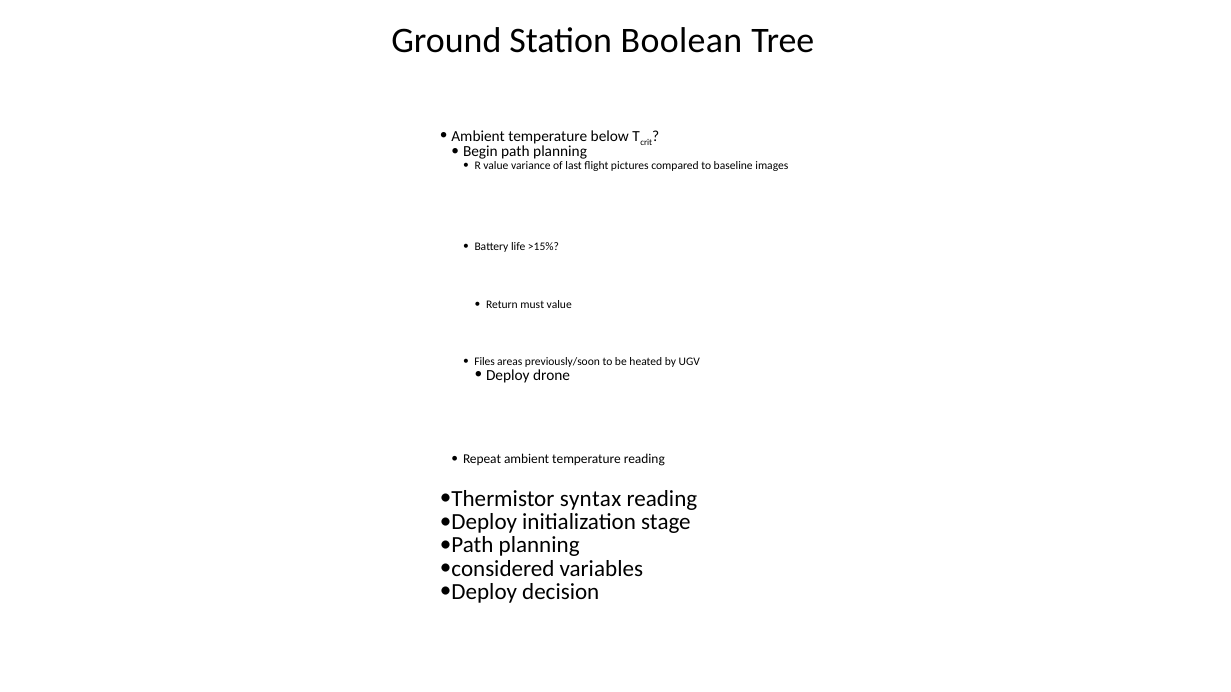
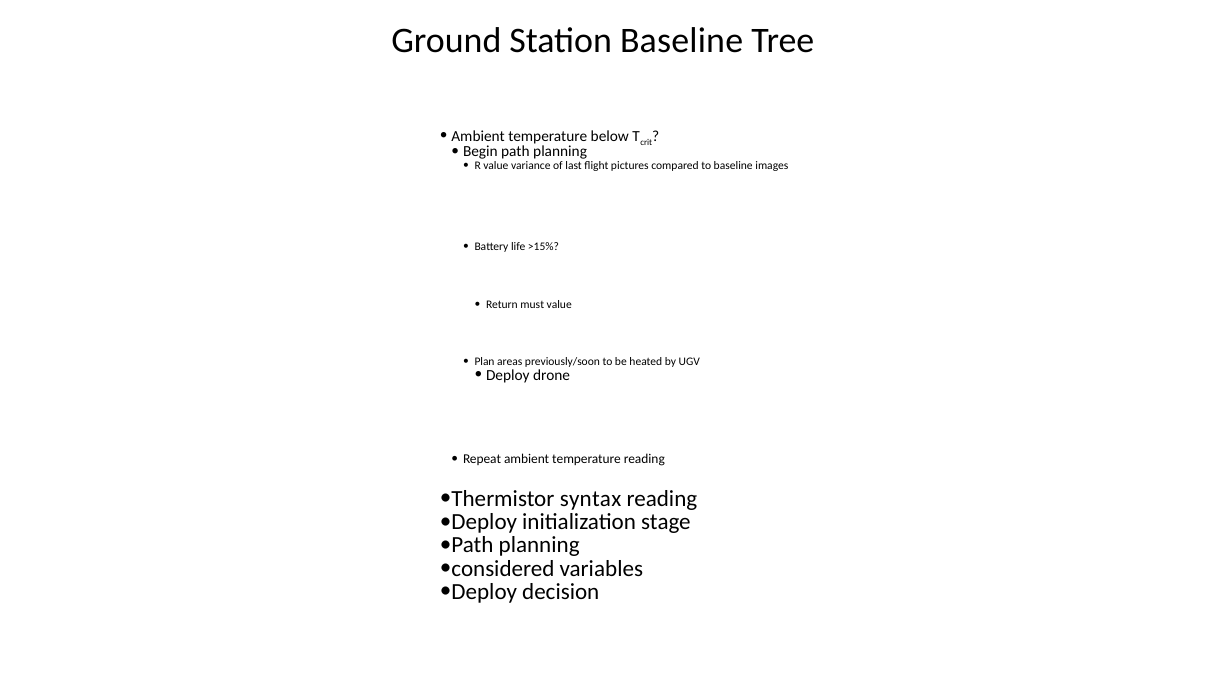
Station Boolean: Boolean -> Baseline
Files: Files -> Plan
